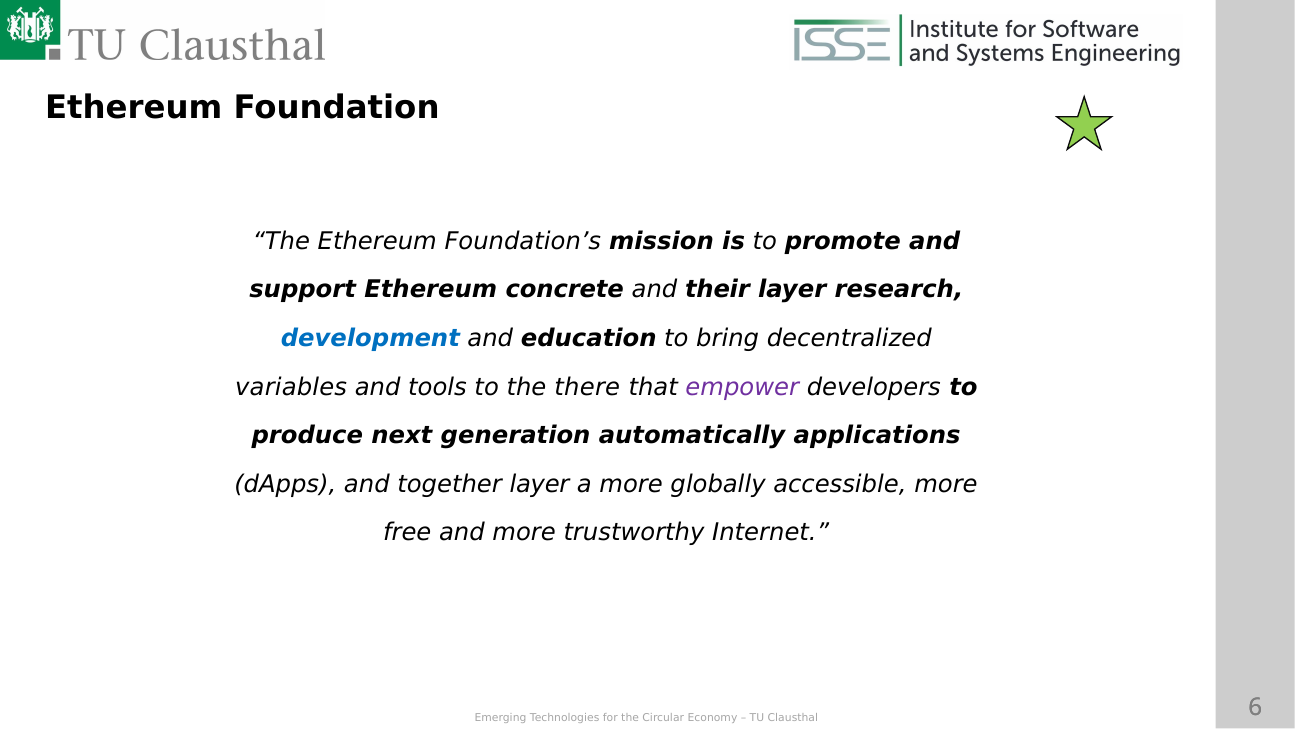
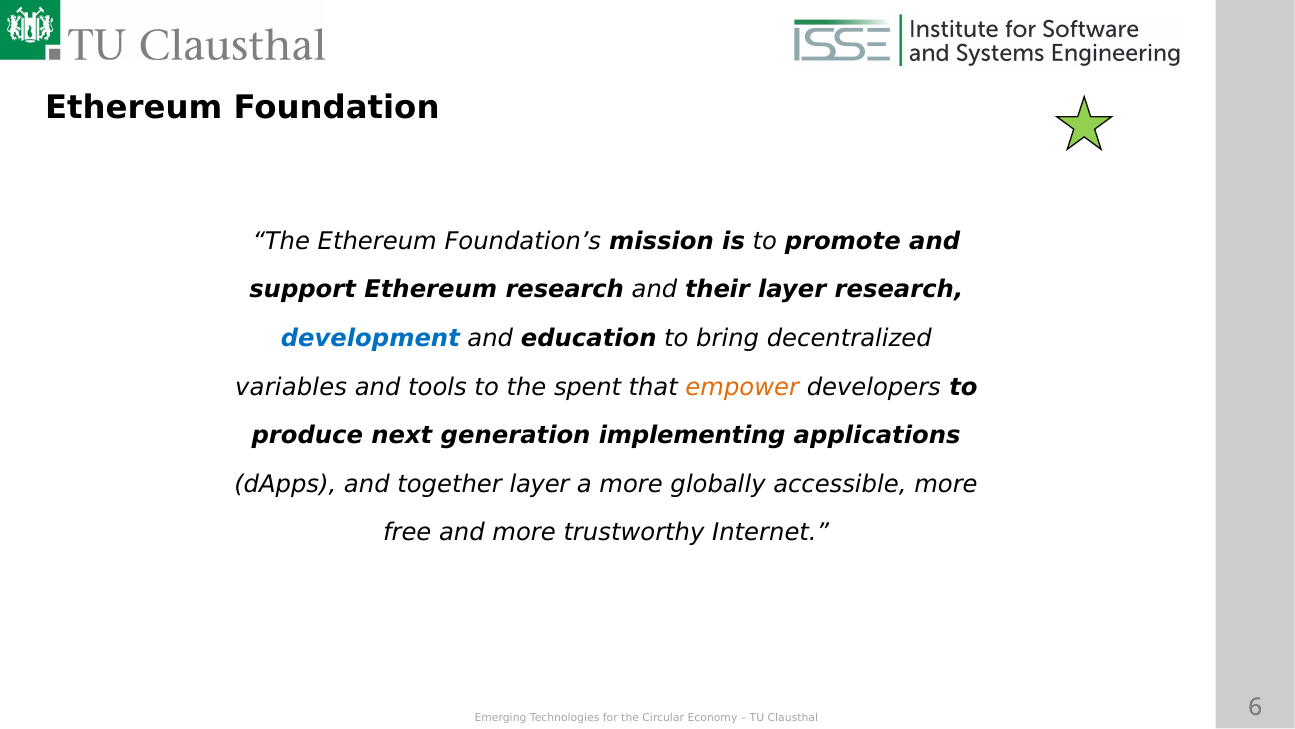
Ethereum concrete: concrete -> research
there: there -> spent
empower colour: purple -> orange
automatically: automatically -> implementing
